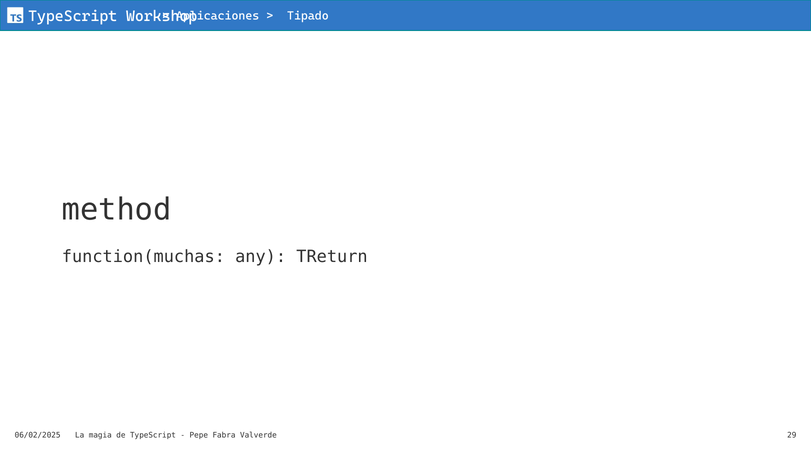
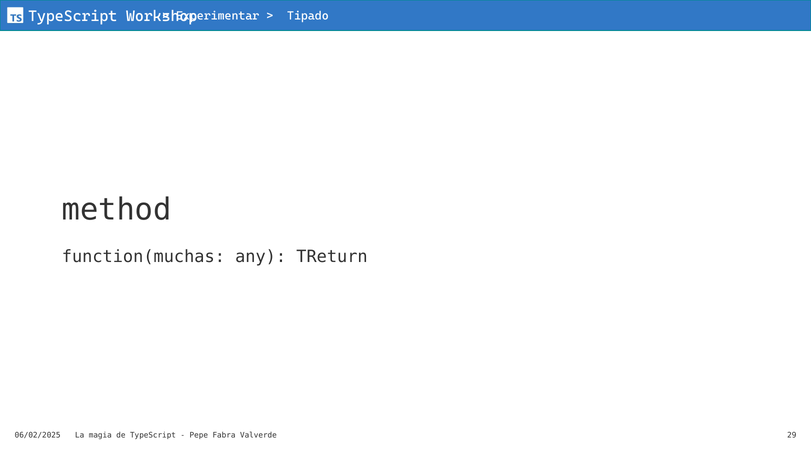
Aplicaciones: Aplicaciones -> Experimentar
